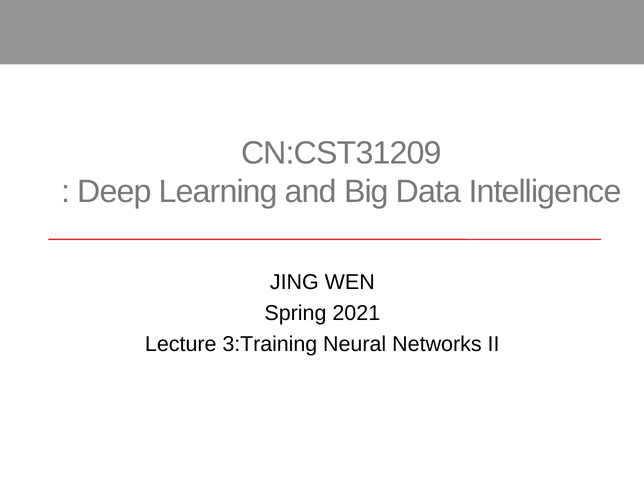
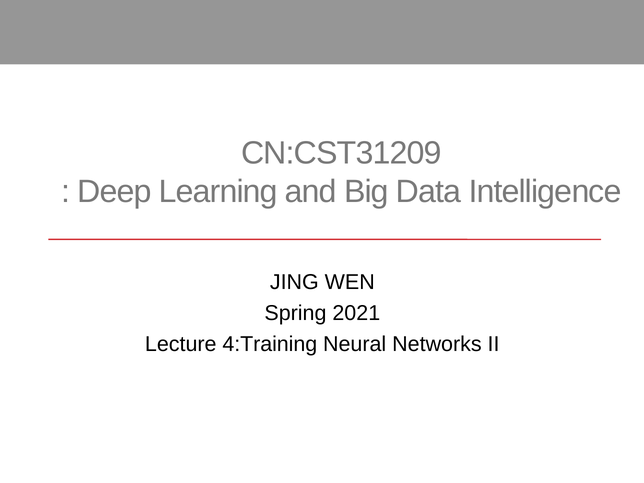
3:Training: 3:Training -> 4:Training
